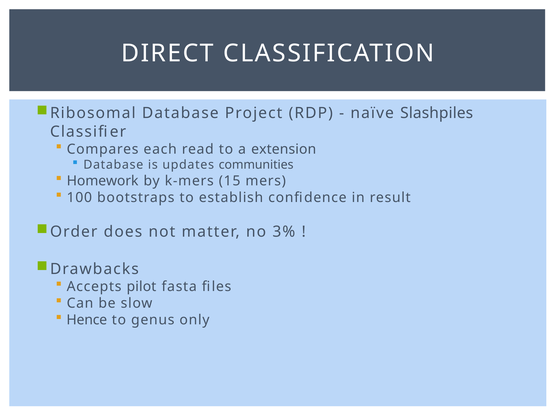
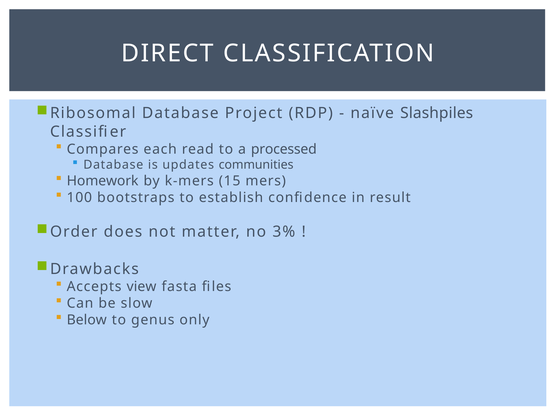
extension: extension -> processed
pilot: pilot -> view
Hence: Hence -> Below
